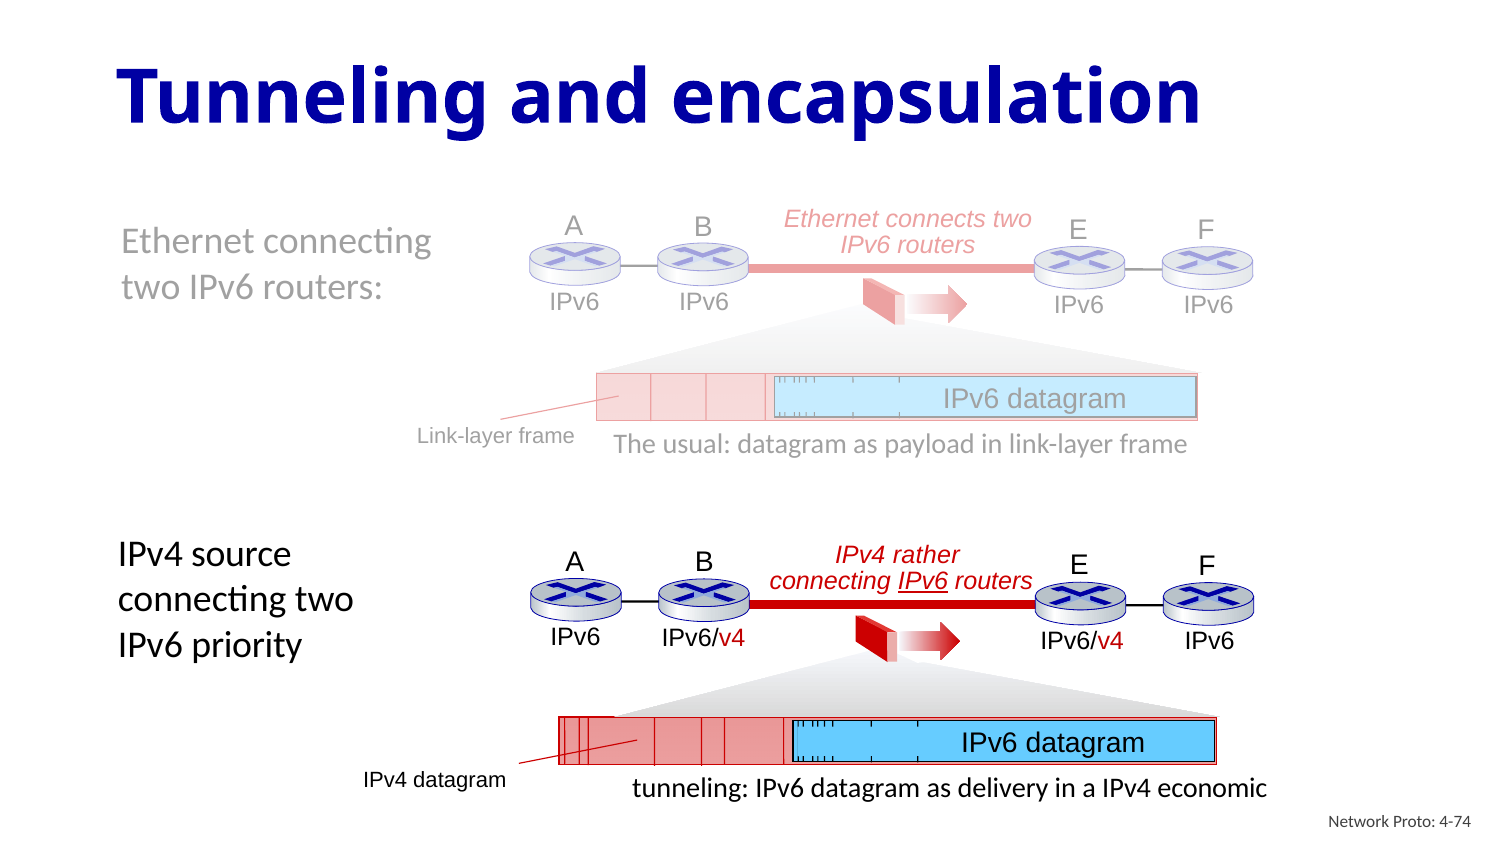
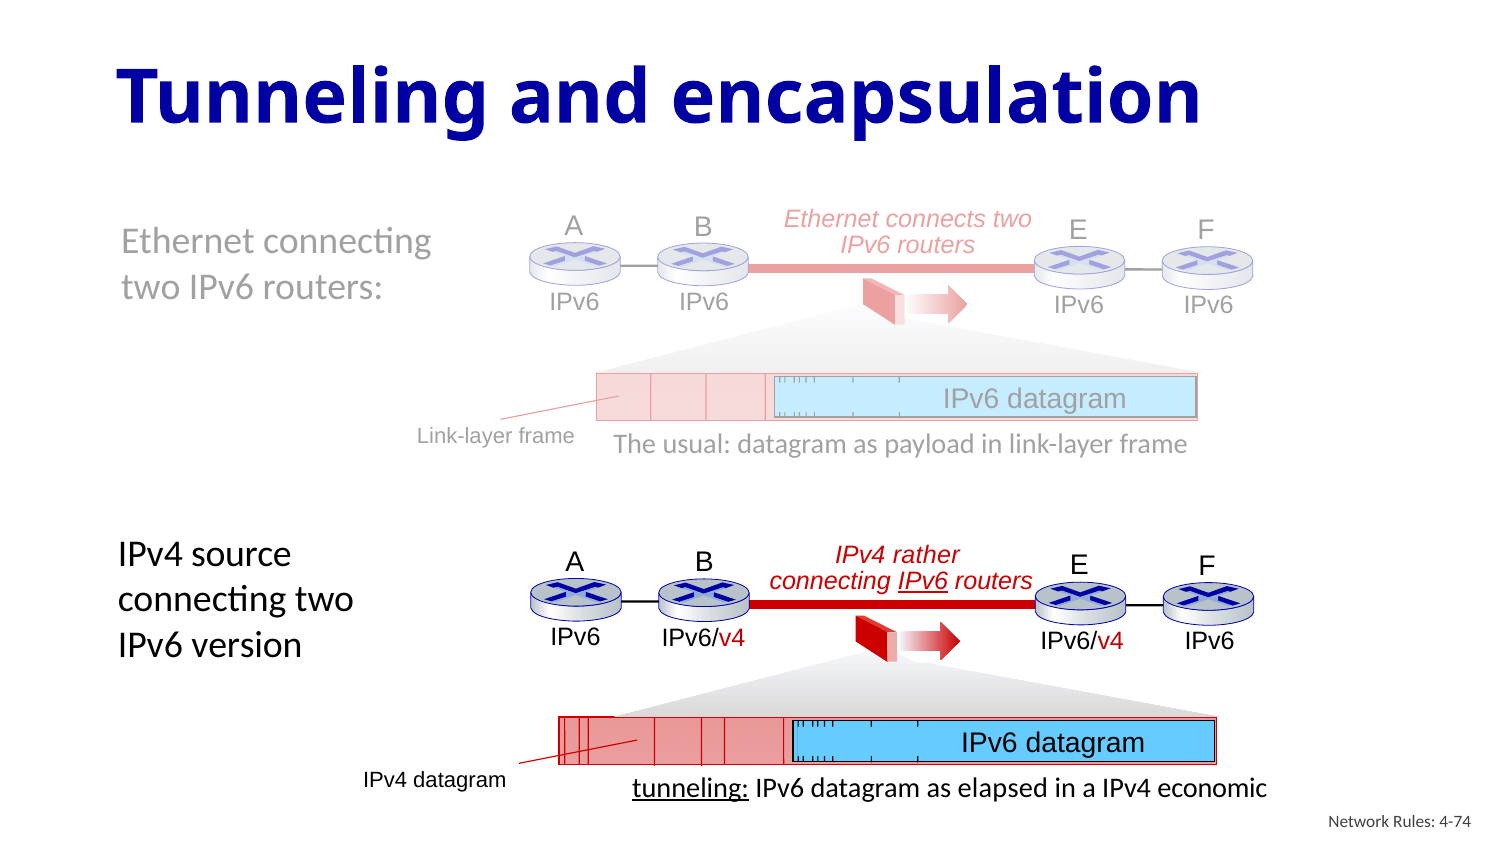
priority: priority -> version
tunneling at (691, 788) underline: none -> present
delivery: delivery -> elapsed
Proto: Proto -> Rules
